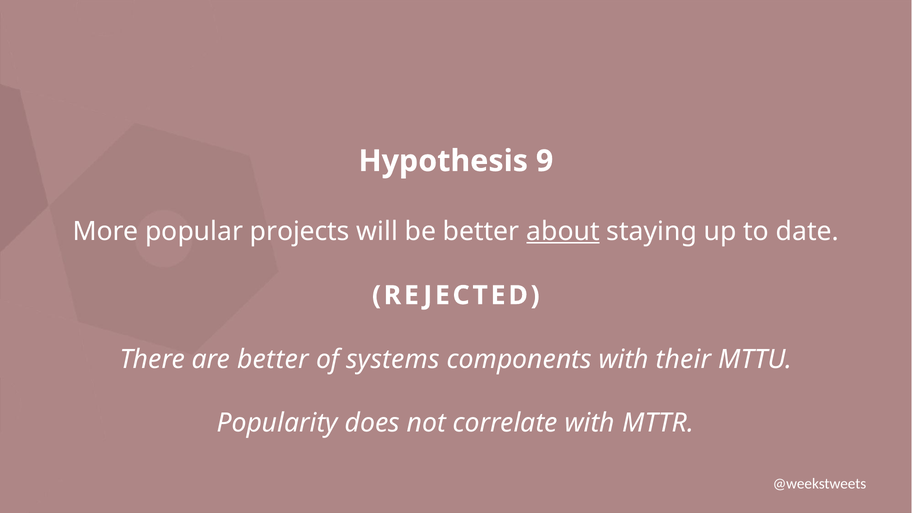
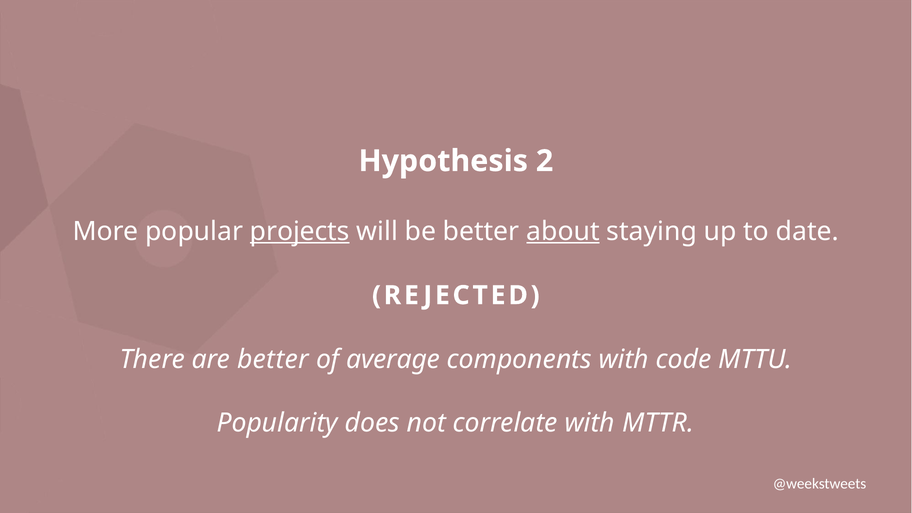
9: 9 -> 2
projects underline: none -> present
systems: systems -> average
their: their -> code
